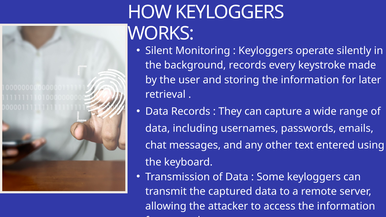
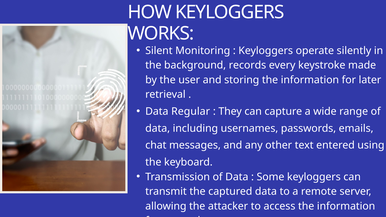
Data Records: Records -> Regular
